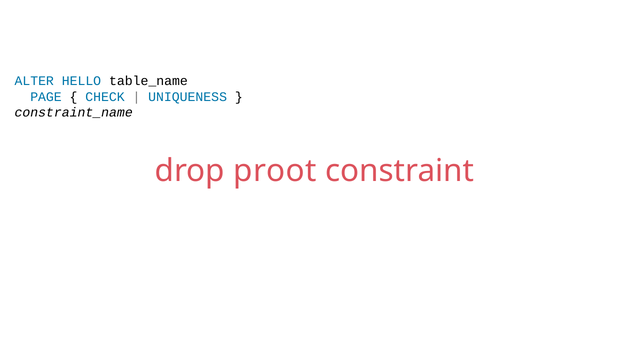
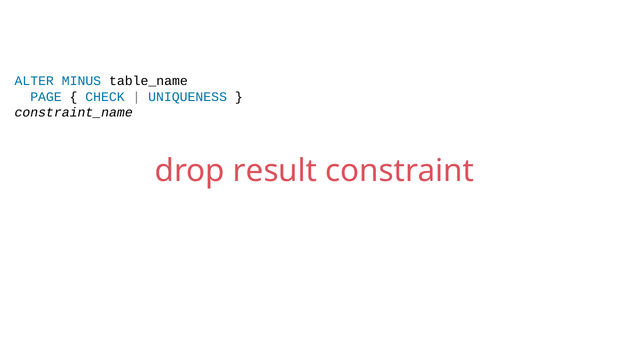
HELLO: HELLO -> MINUS
proot: proot -> result
